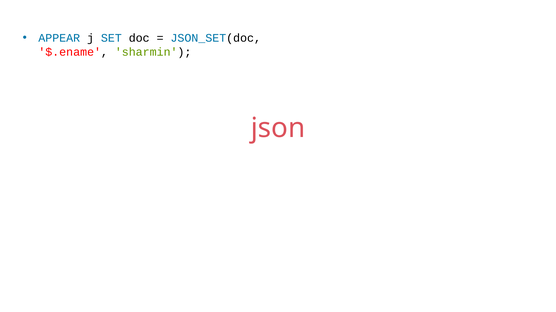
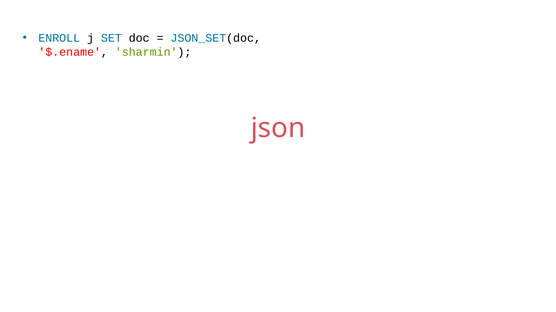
APPEAR: APPEAR -> ENROLL
